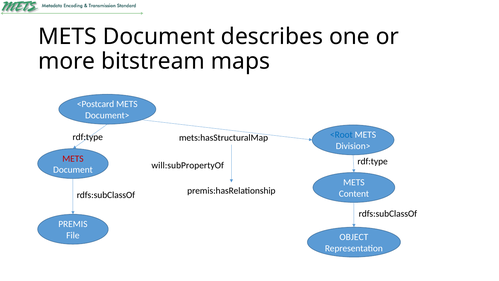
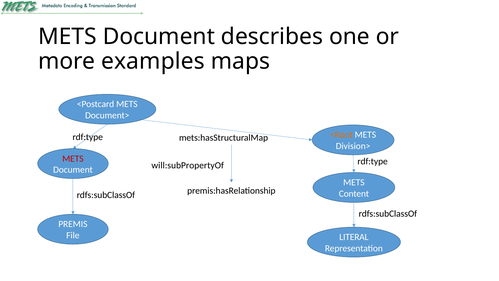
bitstream: bitstream -> examples
<Root colour: blue -> orange
OBJECT: OBJECT -> LITERAL
